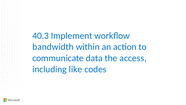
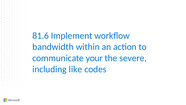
40.3: 40.3 -> 81.6
data: data -> your
access: access -> severe
